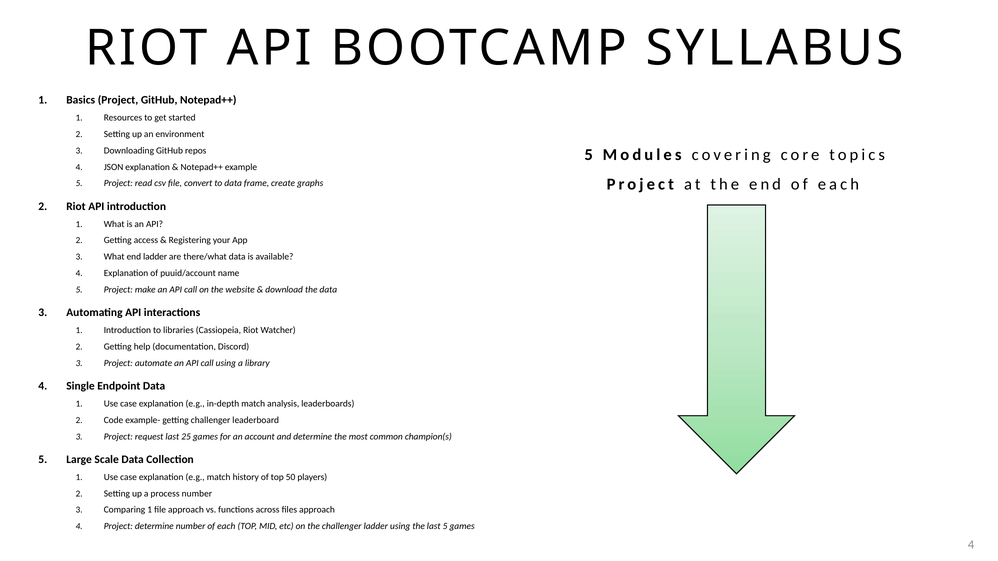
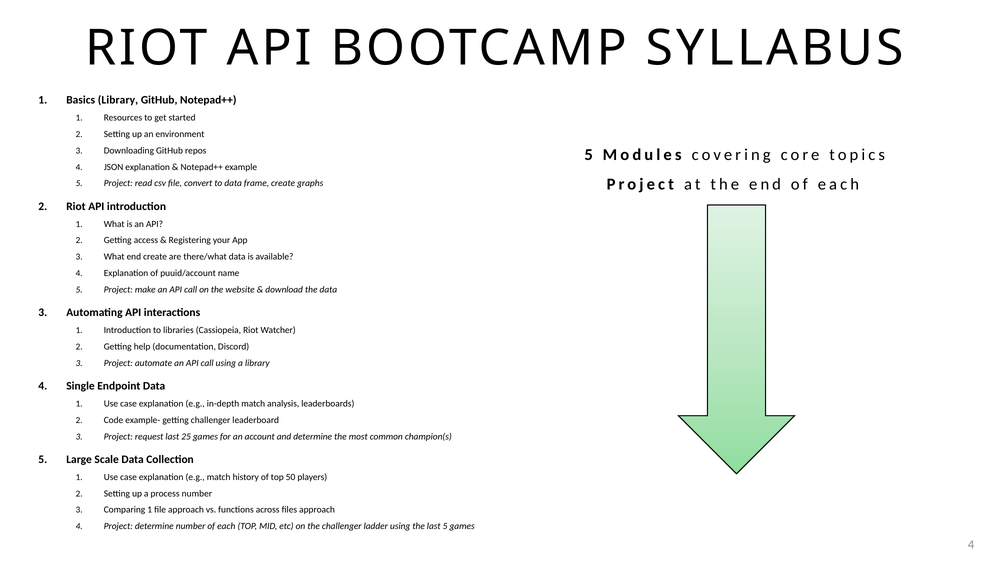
Basics Project: Project -> Library
end ladder: ladder -> create
